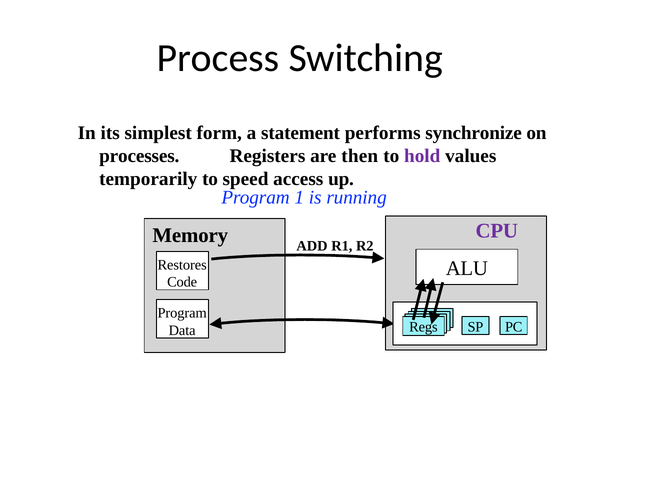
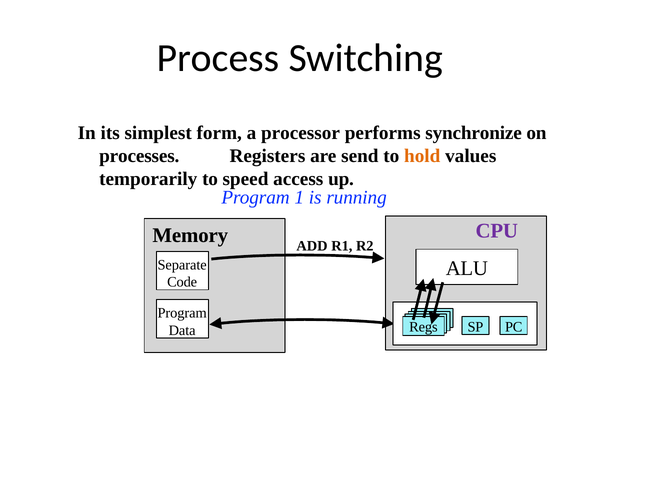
statement: statement -> processor
then: then -> send
hold colour: purple -> orange
Restores: Restores -> Separate
